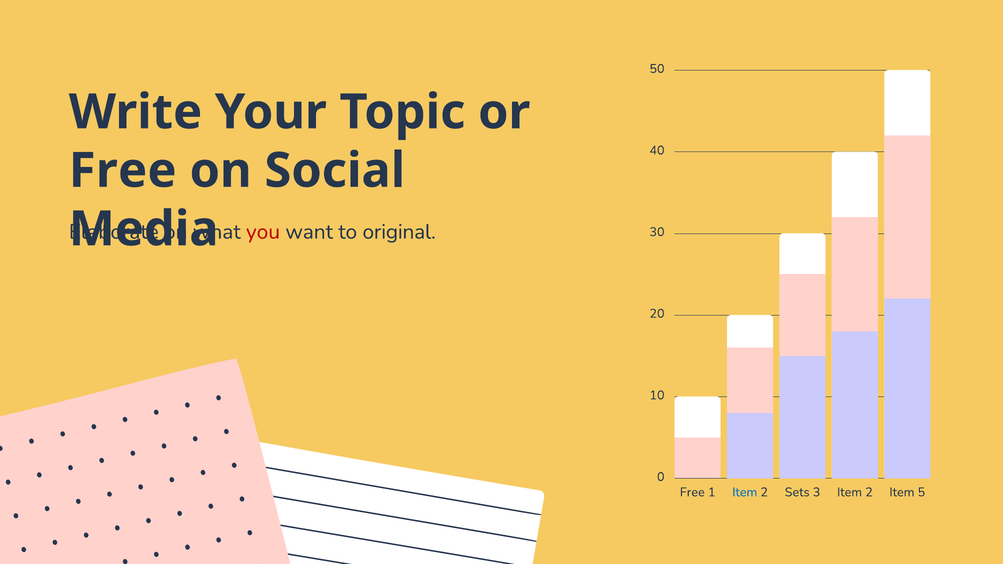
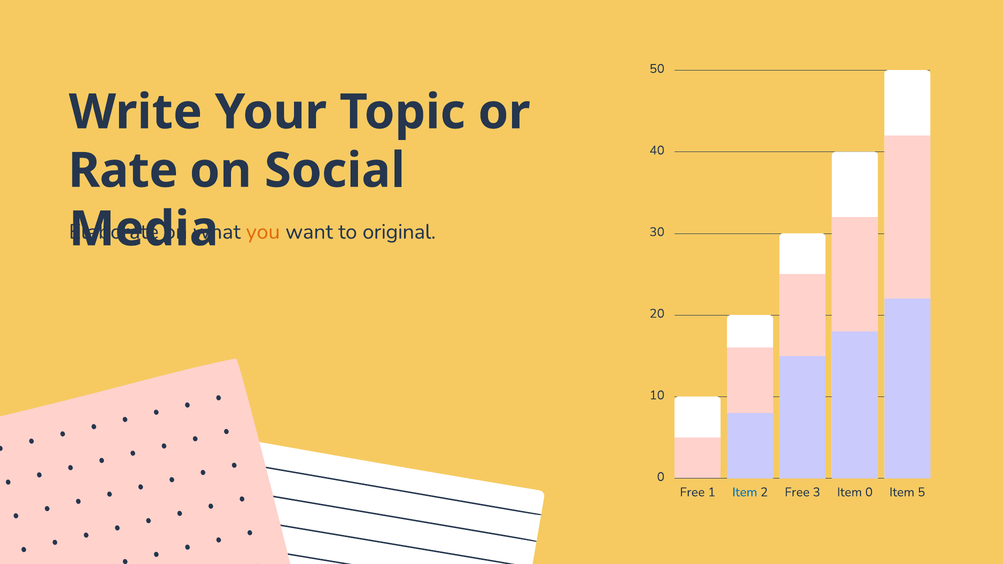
Free at (123, 171): Free -> Rate
you colour: red -> orange
2 Sets: Sets -> Free
3 Item 2: 2 -> 0
